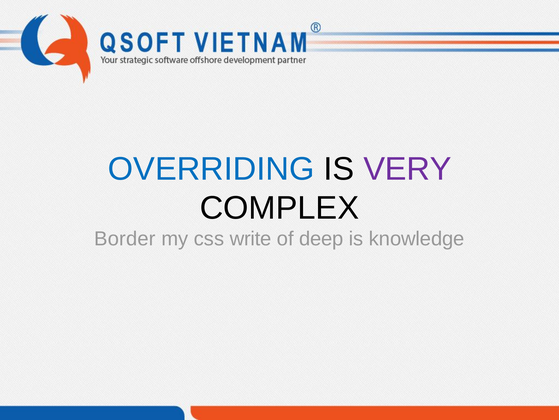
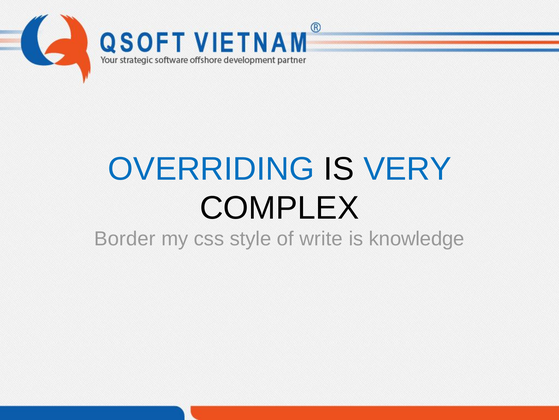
VERY colour: purple -> blue
write: write -> style
deep: deep -> write
